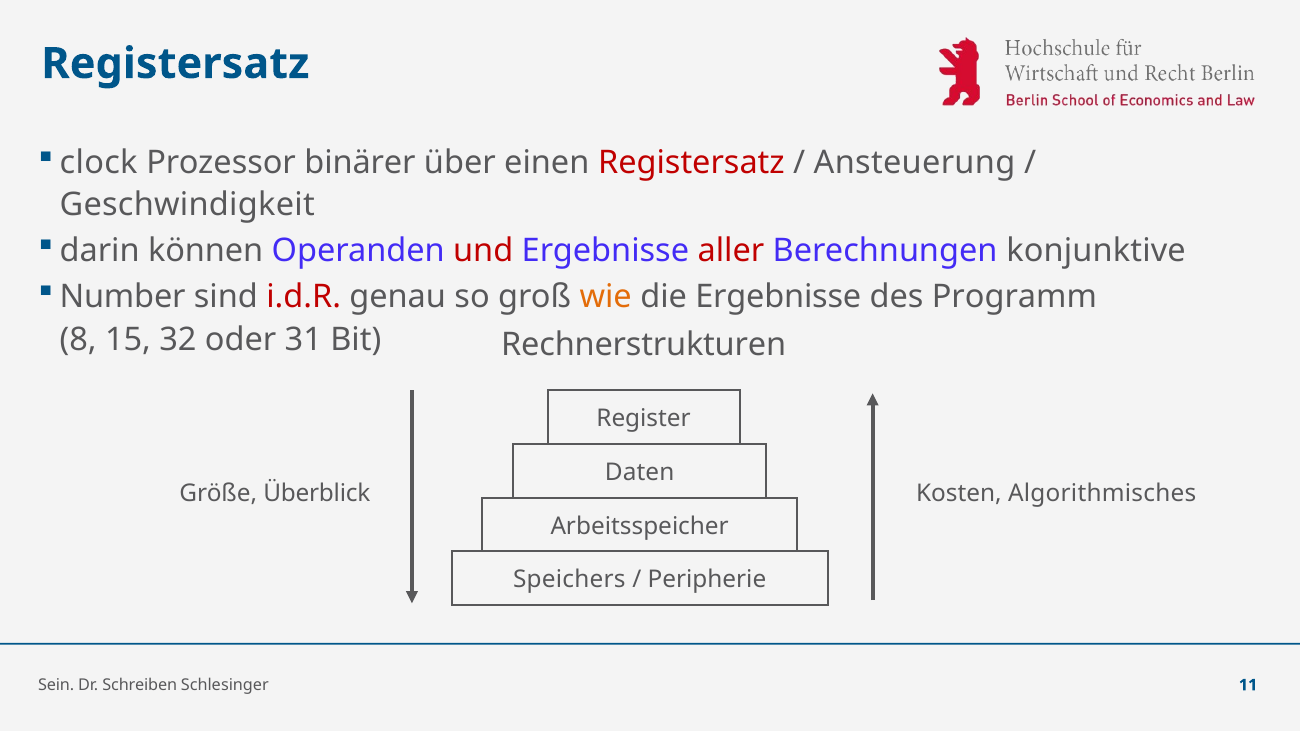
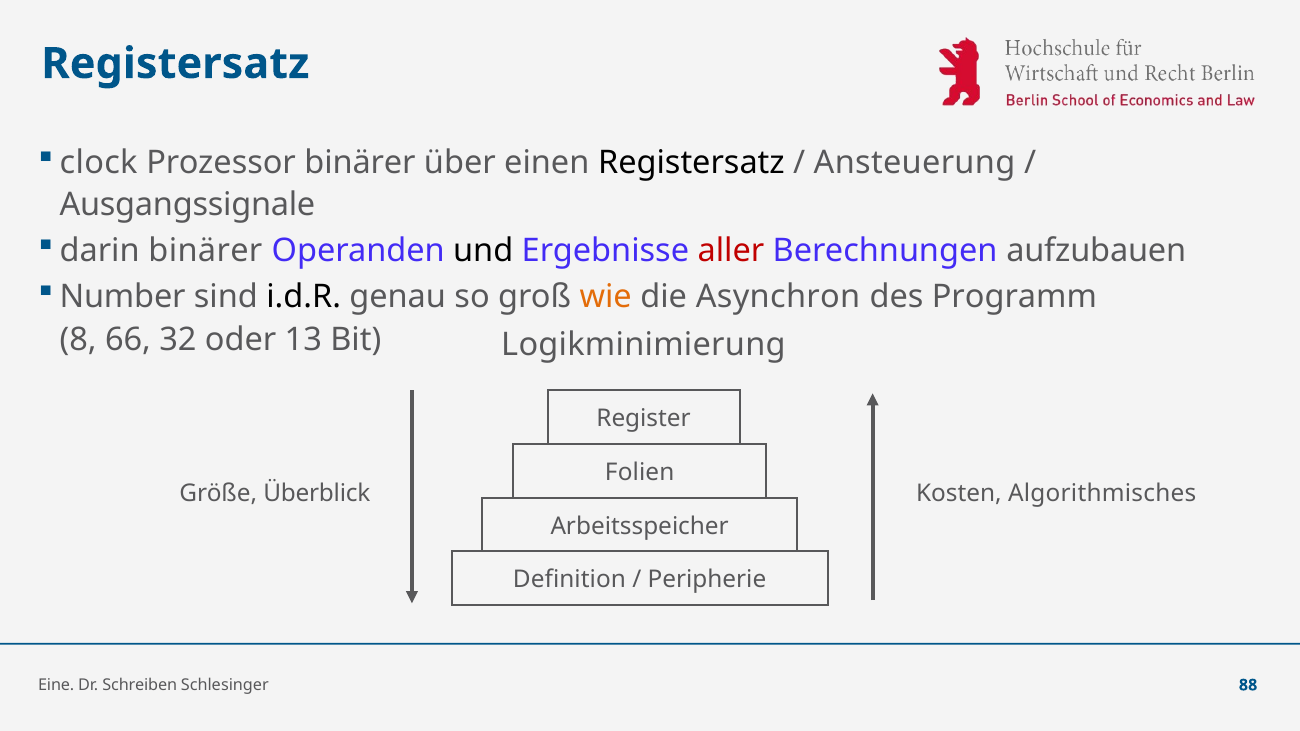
Registersatz at (691, 163) colour: red -> black
Geschwindigkeit: Geschwindigkeit -> Ausgangssignale
darin können: können -> binärer
und colour: red -> black
konjunktive: konjunktive -> aufzubauen
i.d.R colour: red -> black
die Ergebnisse: Ergebnisse -> Asynchron
15: 15 -> 66
31: 31 -> 13
Rechnerstrukturen: Rechnerstrukturen -> Logikminimierung
Daten: Daten -> Folien
Speichers: Speichers -> Definition
Sein: Sein -> Eine
11: 11 -> 88
